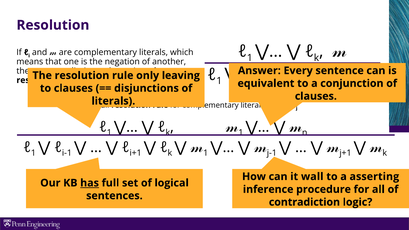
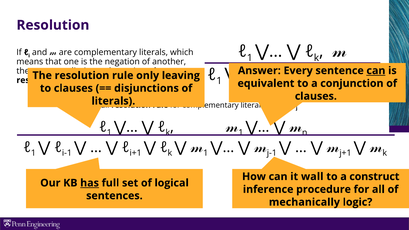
can at (376, 71) underline: none -> present
asserting: asserting -> construct
contradiction: contradiction -> mechanically
